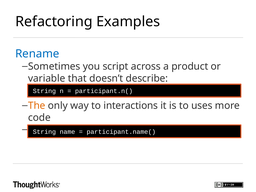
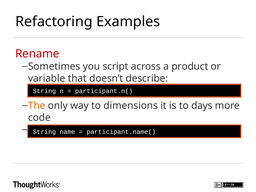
Rename at (37, 54) colour: blue -> red
interactions: interactions -> dimensions
uses: uses -> days
